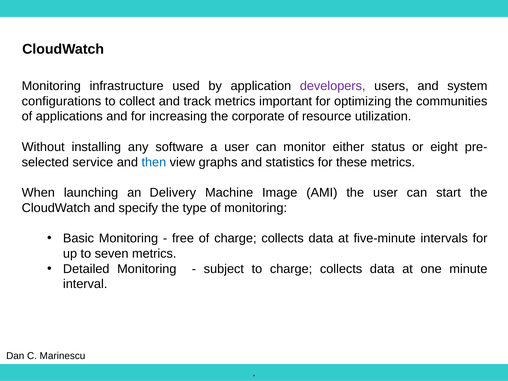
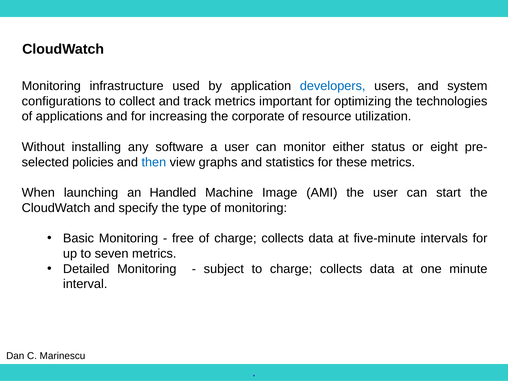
developers colour: purple -> blue
communities: communities -> technologies
service: service -> policies
Delivery: Delivery -> Handled
